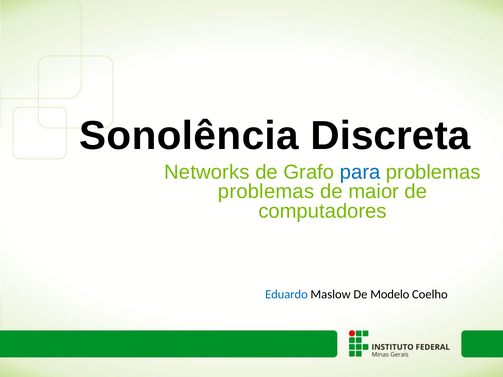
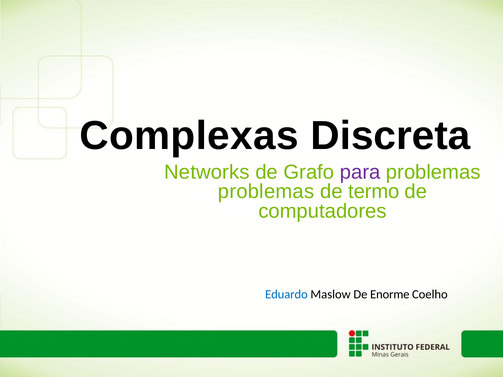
Sonolência: Sonolência -> Complexas
para colour: blue -> purple
maior: maior -> termo
Modelo: Modelo -> Enorme
